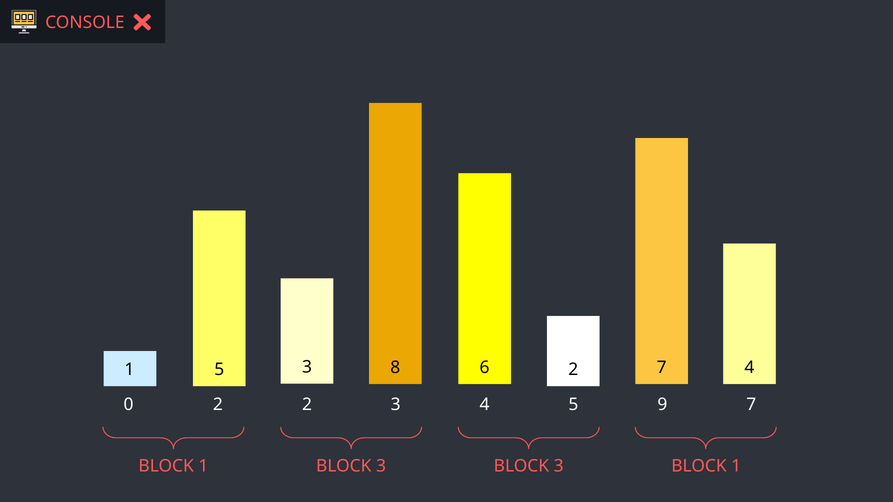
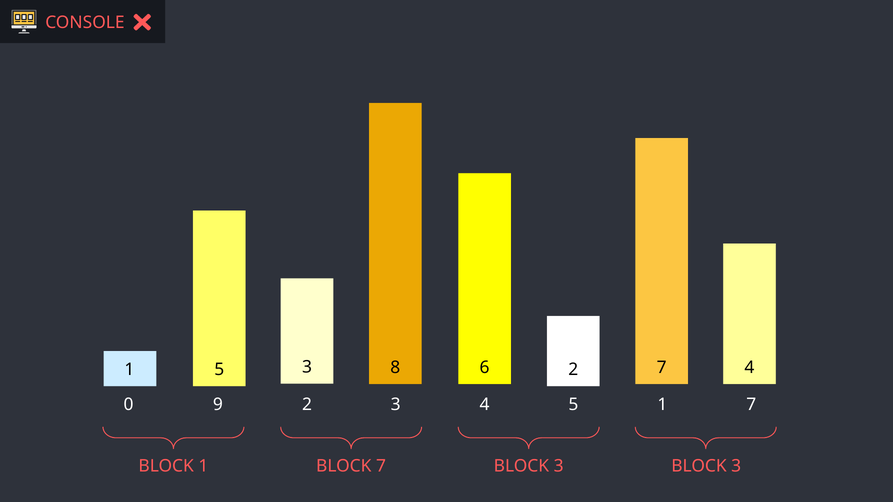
0 2: 2 -> 9
5 9: 9 -> 1
1 BLOCK 3: 3 -> 7
3 BLOCK 1: 1 -> 3
